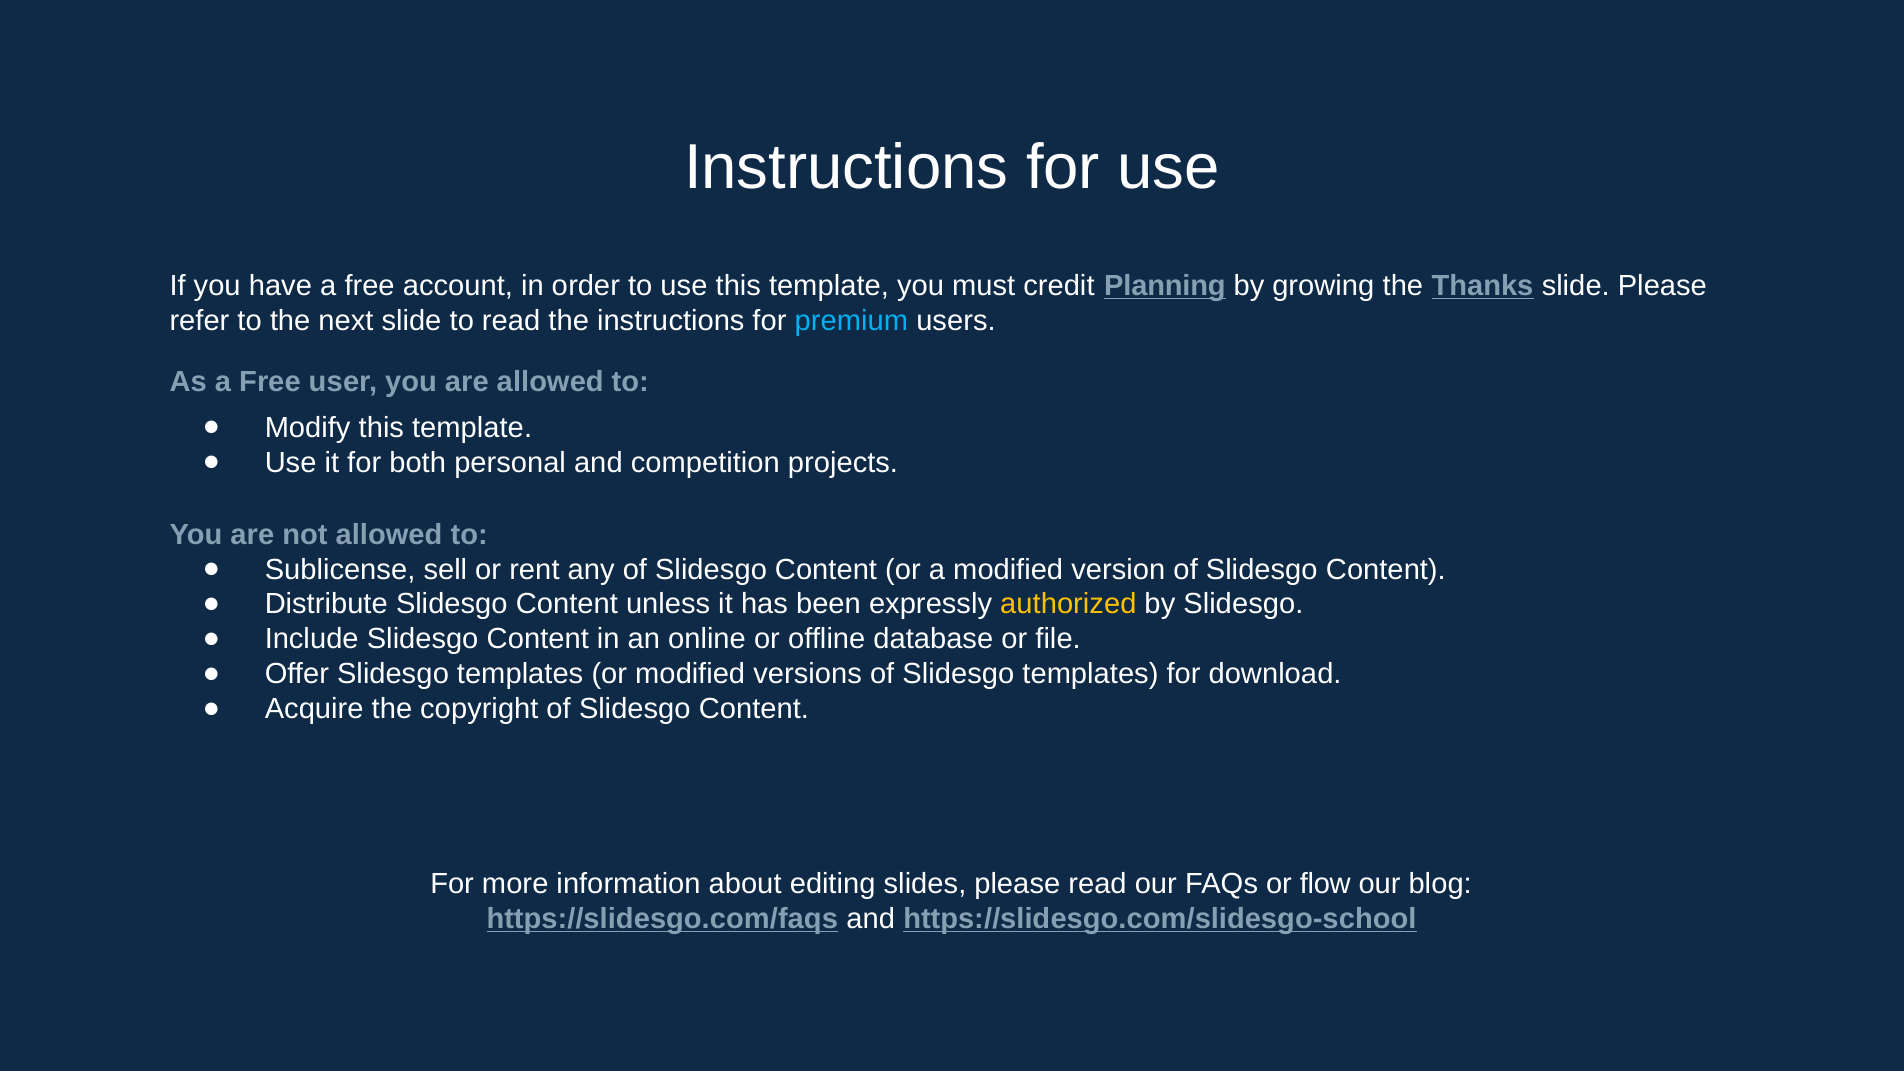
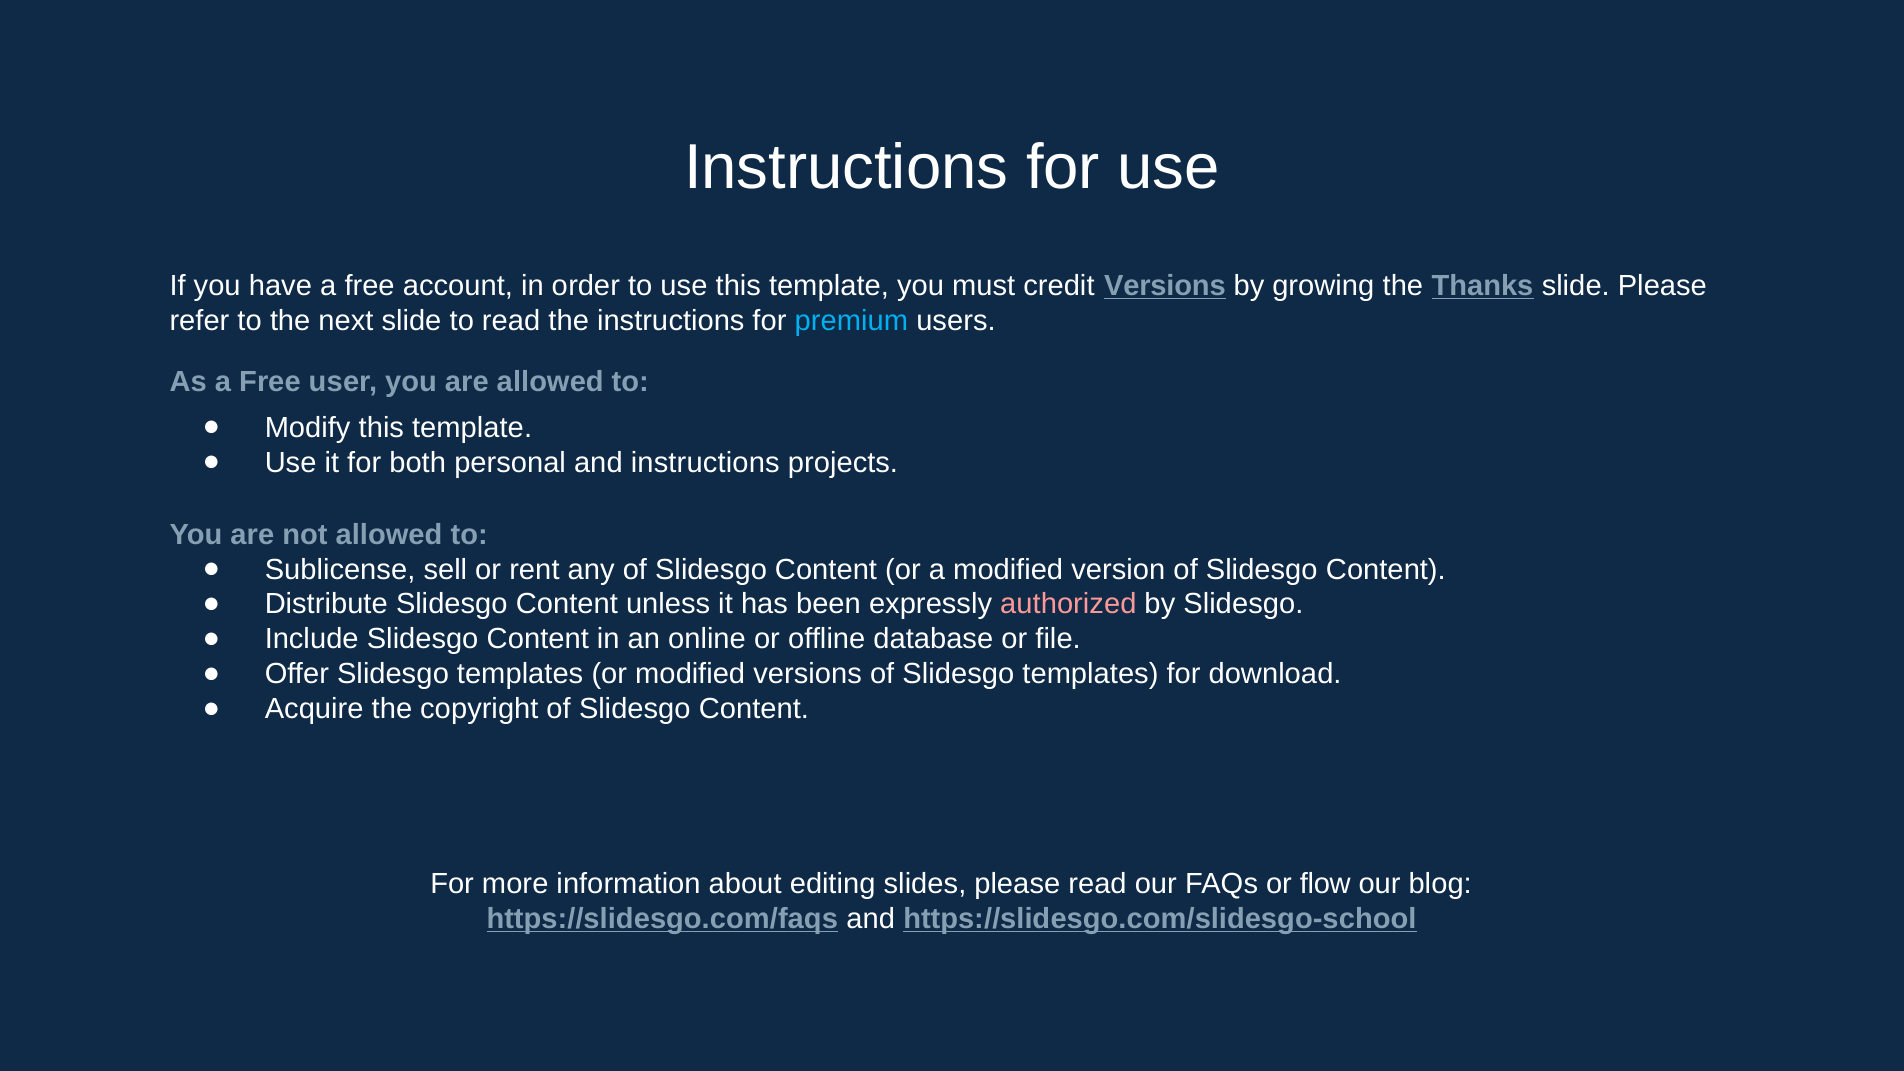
credit Planning: Planning -> Versions
and competition: competition -> instructions
authorized colour: yellow -> pink
